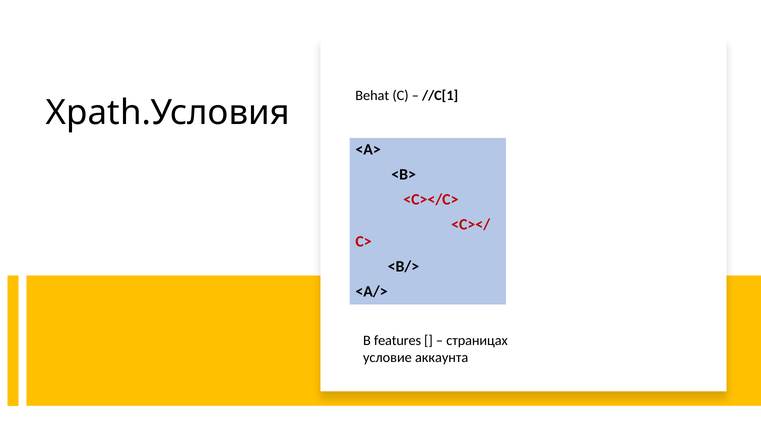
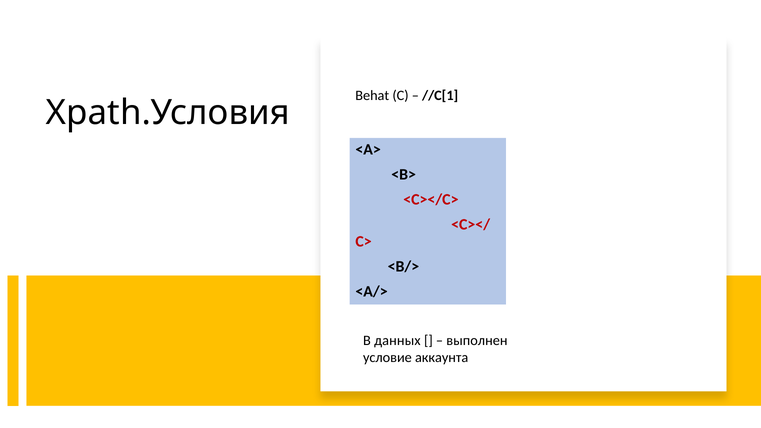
features: features -> данных
страницах: страницах -> выполнен
